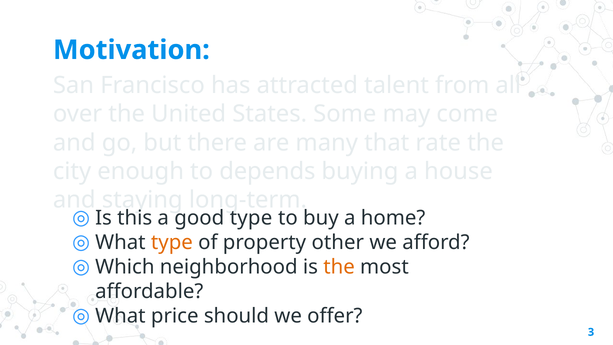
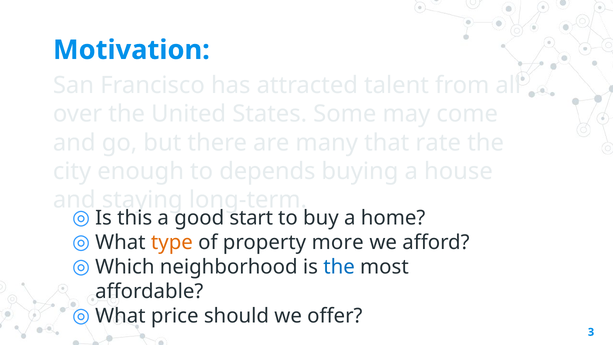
good type: type -> start
other: other -> more
the at (339, 267) colour: orange -> blue
